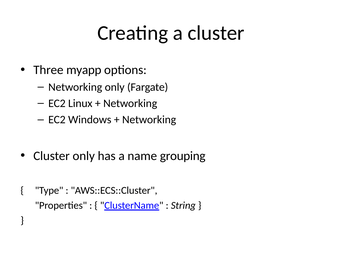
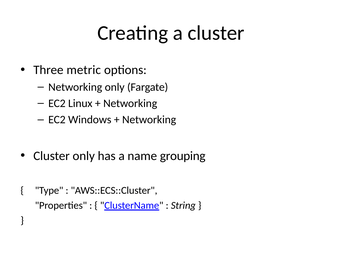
myapp: myapp -> metric
